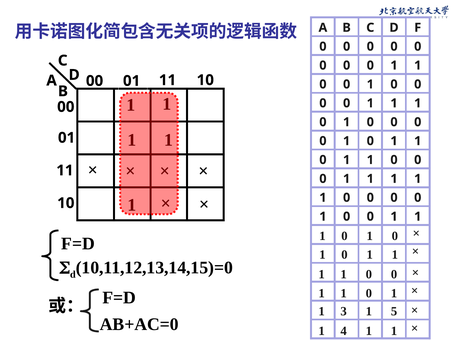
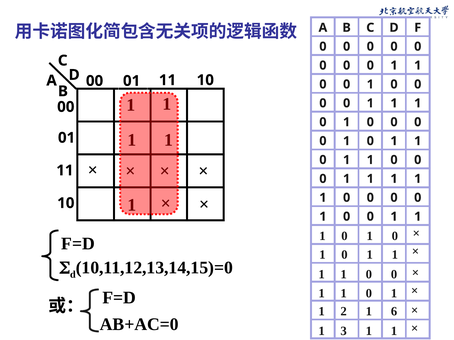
3: 3 -> 2
5: 5 -> 6
4: 4 -> 3
